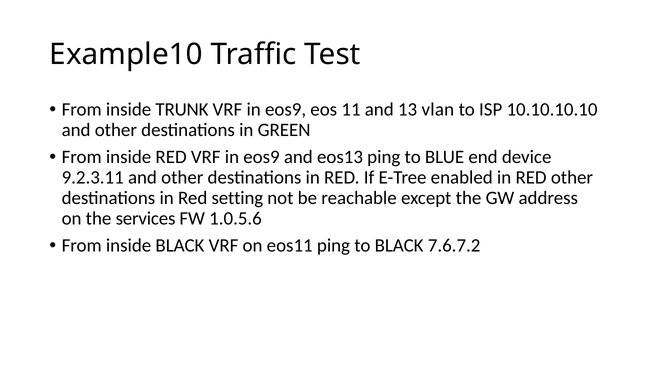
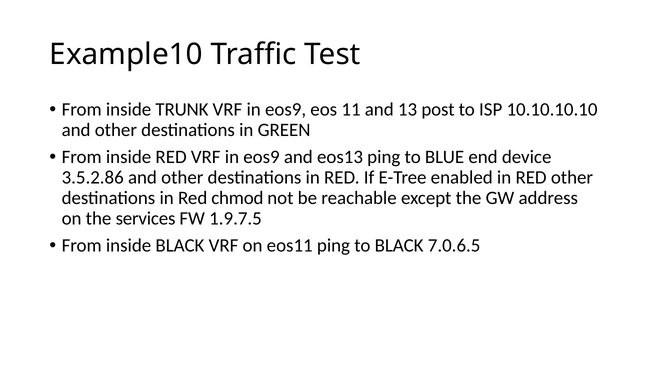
vlan: vlan -> post
9.2.3.11: 9.2.3.11 -> 3.5.2.86
setting: setting -> chmod
1.0.5.6: 1.0.5.6 -> 1.9.7.5
7.6.7.2: 7.6.7.2 -> 7.0.6.5
